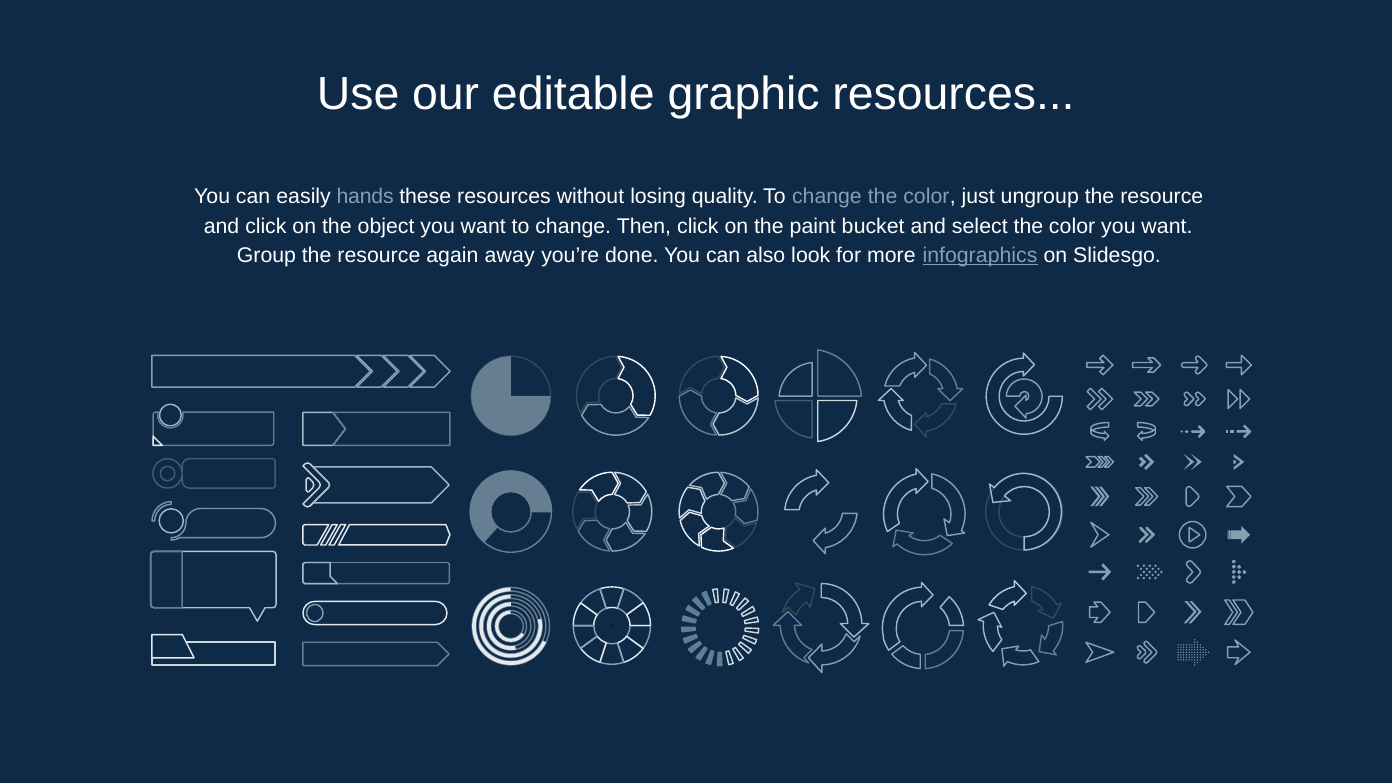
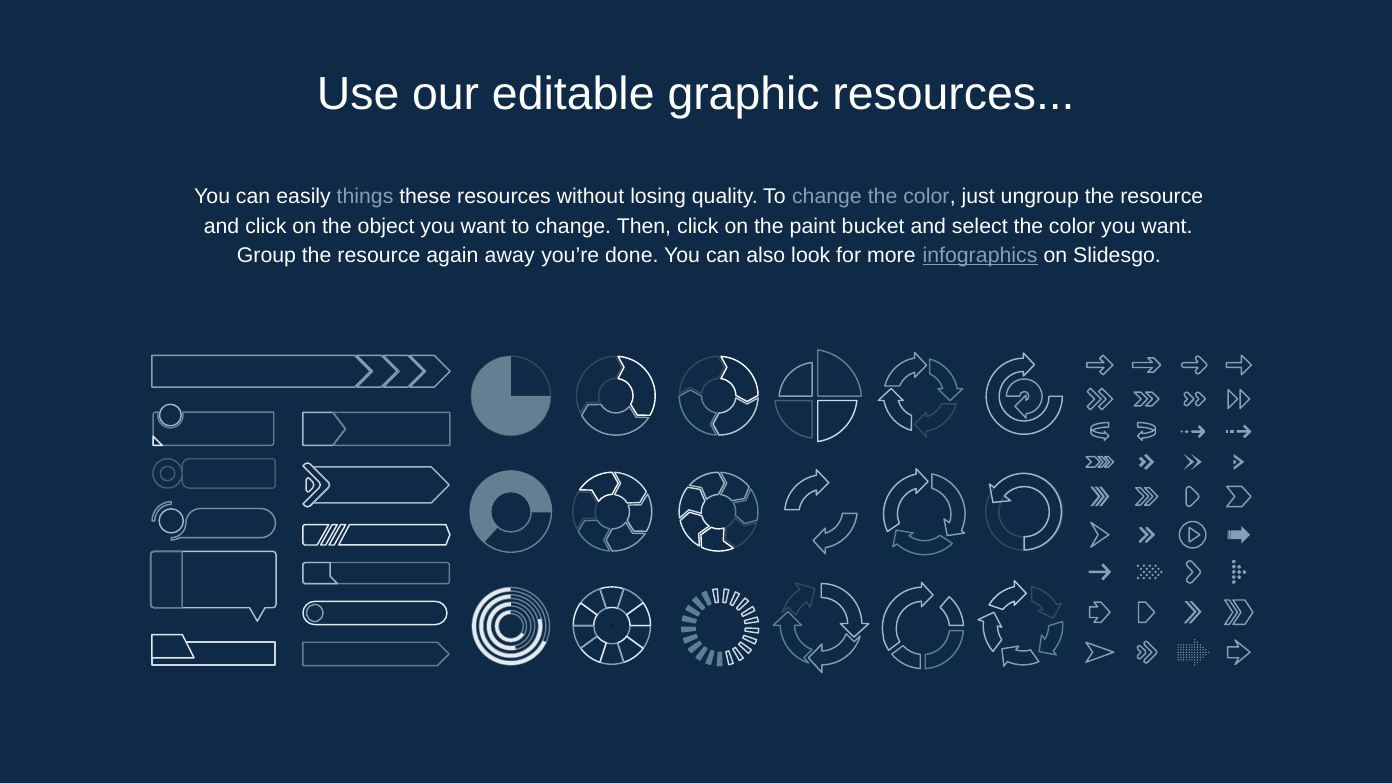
hands: hands -> things
